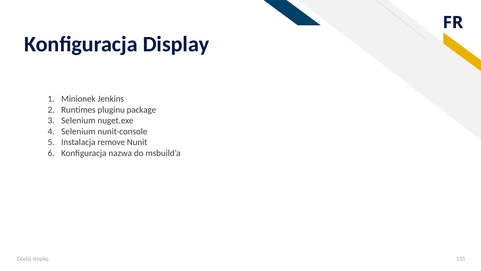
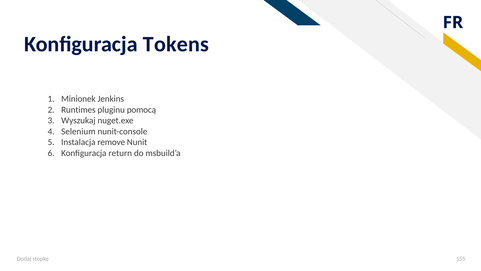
Display: Display -> Tokens
package: package -> pomocą
Selenium at (78, 120): Selenium -> Wyszukaj
nazwa: nazwa -> return
